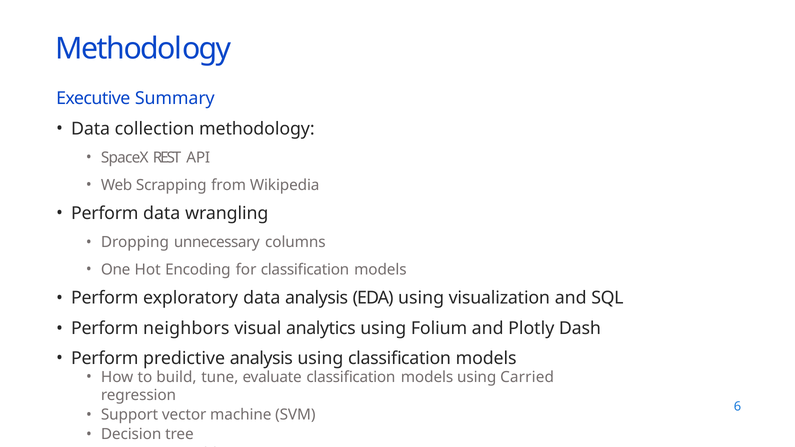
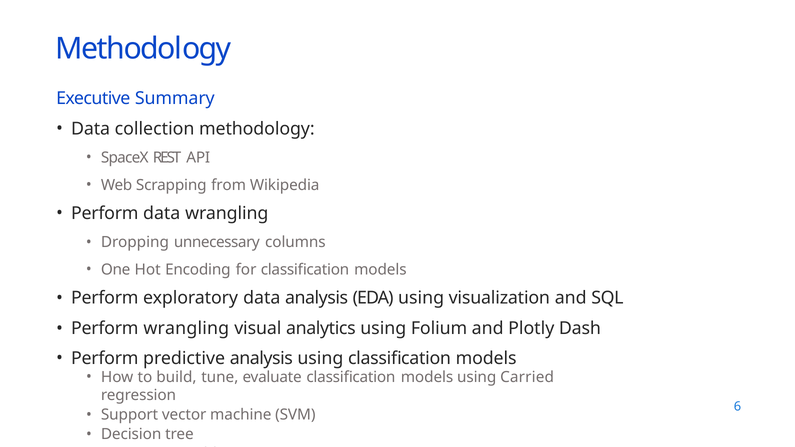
Perform neighbors: neighbors -> wrangling
